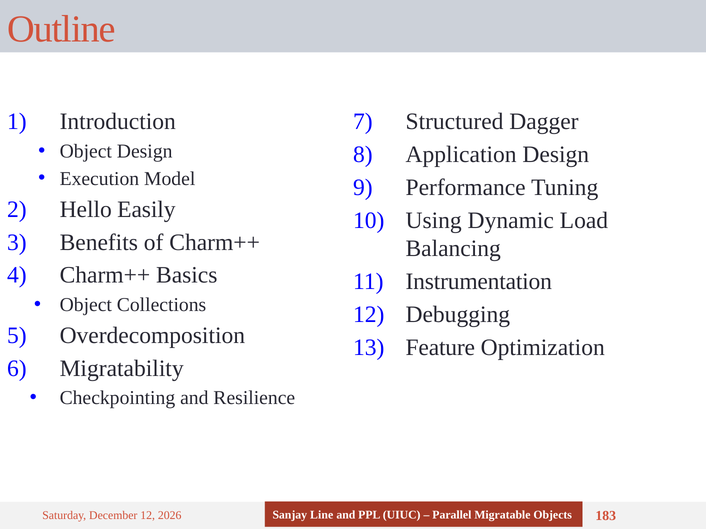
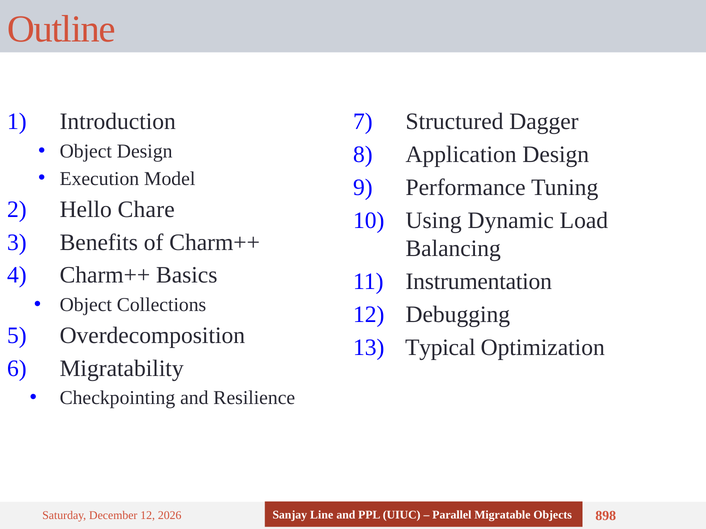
Easily: Easily -> Chare
Feature: Feature -> Typical
183: 183 -> 898
